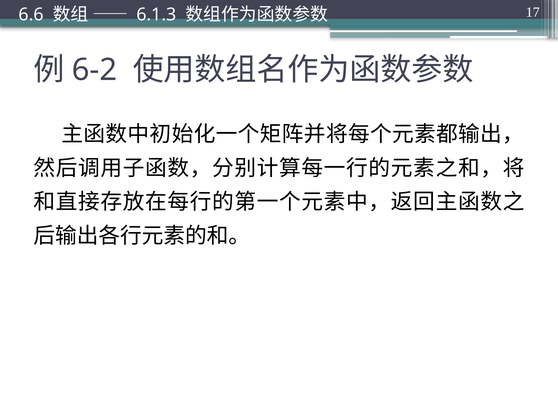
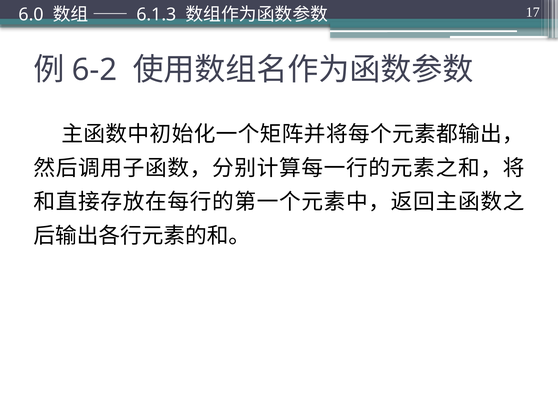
6.6: 6.6 -> 6.0
